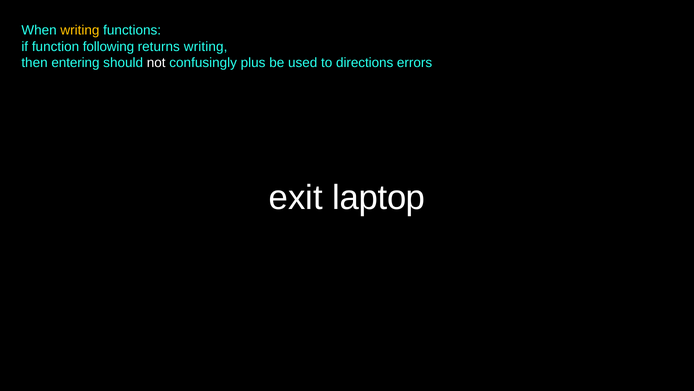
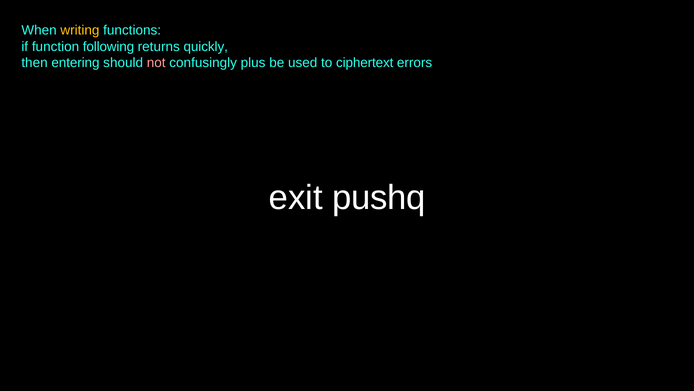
returns writing: writing -> quickly
not colour: white -> pink
directions: directions -> ciphertext
laptop: laptop -> pushq
